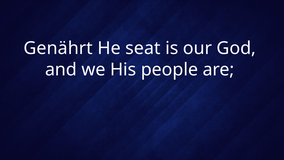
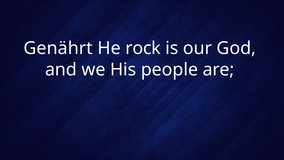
seat: seat -> rock
